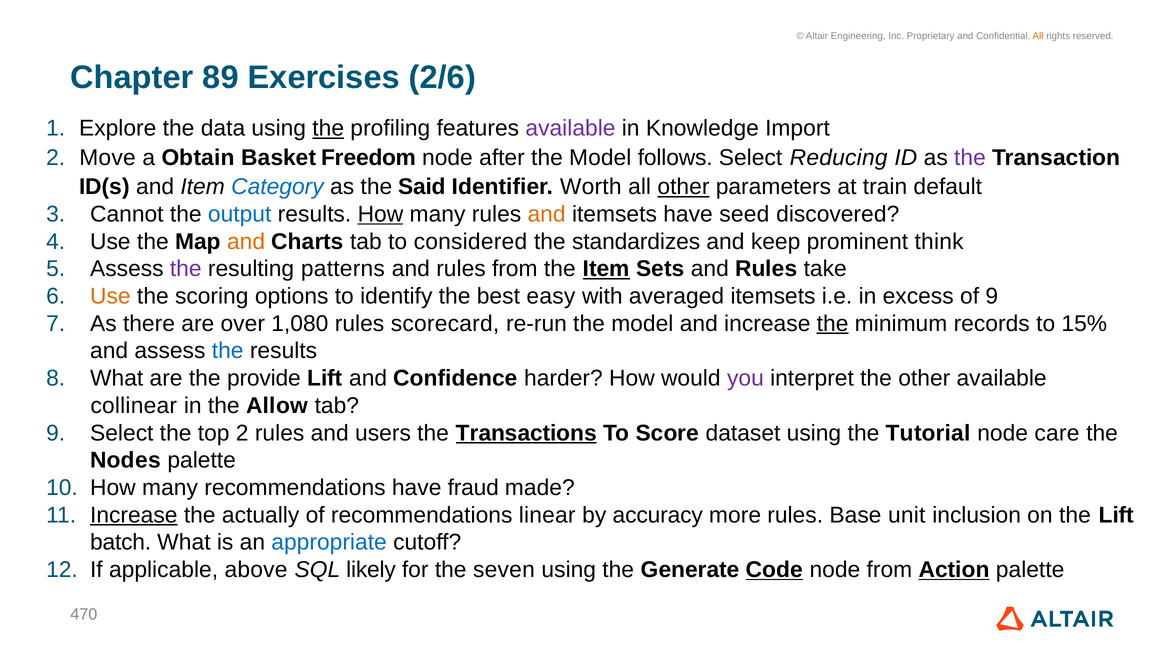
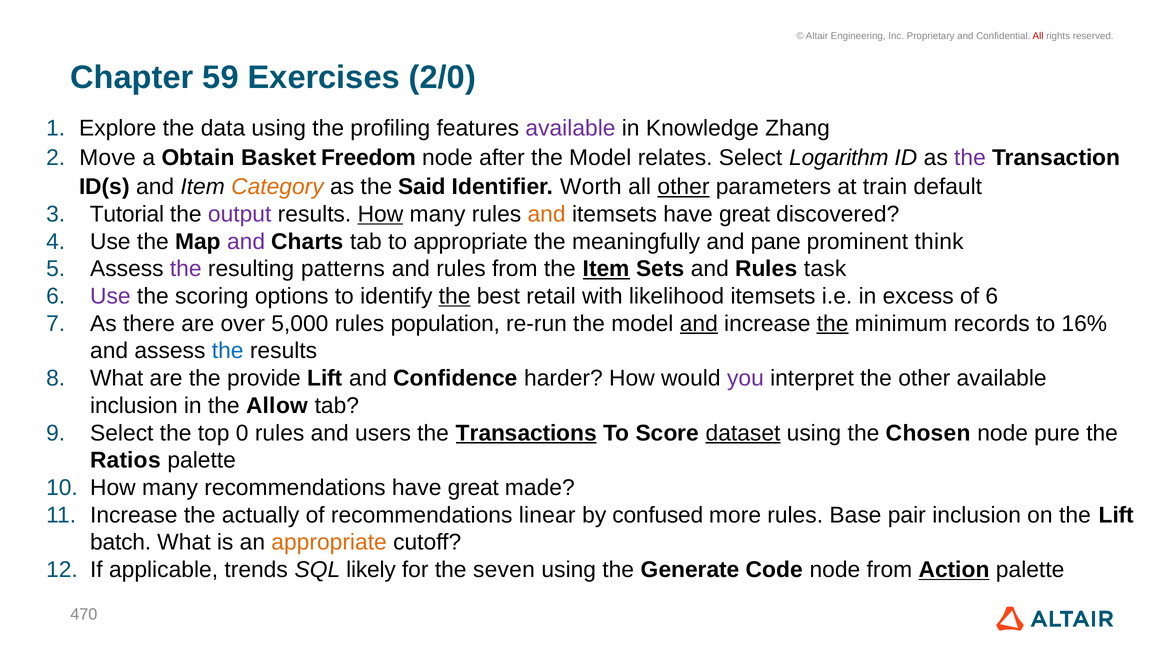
All at (1038, 36) colour: orange -> red
89: 89 -> 59
2/6: 2/6 -> 2/0
the at (328, 128) underline: present -> none
Import: Import -> Zhang
follows: follows -> relates
Reducing: Reducing -> Logarithm
Category colour: blue -> orange
Cannot: Cannot -> Tutorial
output colour: blue -> purple
itemsets have seed: seed -> great
and at (246, 242) colour: orange -> purple
to considered: considered -> appropriate
standardizes: standardizes -> meaningfully
keep: keep -> pane
take: take -> task
Use at (110, 296) colour: orange -> purple
the at (455, 296) underline: none -> present
easy: easy -> retail
averaged: averaged -> likelihood
of 9: 9 -> 6
1,080: 1,080 -> 5,000
scorecard: scorecard -> population
and at (699, 324) underline: none -> present
15%: 15% -> 16%
collinear at (134, 406): collinear -> inclusion
top 2: 2 -> 0
dataset underline: none -> present
Tutorial: Tutorial -> Chosen
care: care -> pure
Nodes: Nodes -> Ratios
recommendations have fraud: fraud -> great
Increase at (134, 515) underline: present -> none
accuracy: accuracy -> confused
unit: unit -> pair
appropriate at (329, 543) colour: blue -> orange
above: above -> trends
Code underline: present -> none
